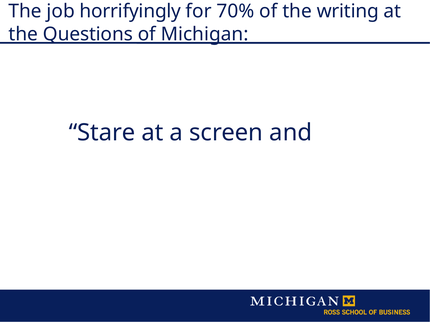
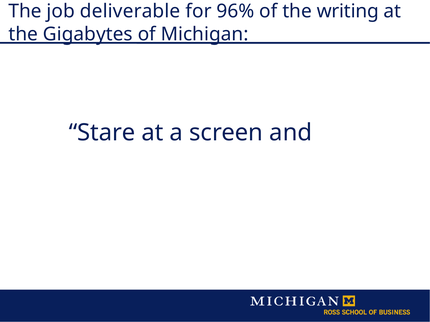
horrifyingly: horrifyingly -> deliverable
70%: 70% -> 96%
Questions: Questions -> Gigabytes
